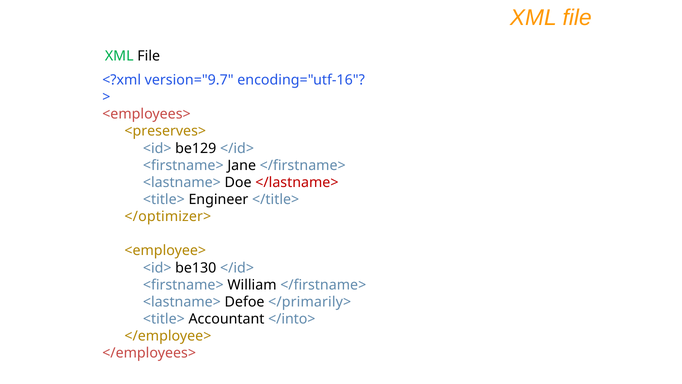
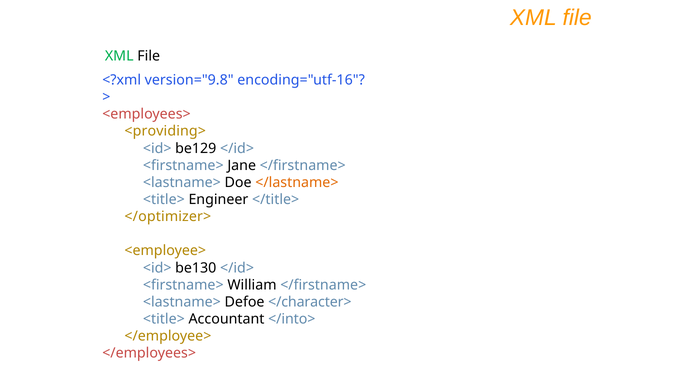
version="9.7: version="9.7 -> version="9.8
<preserves>: <preserves> -> <providing>
</lastname> colour: red -> orange
</primarily>: </primarily> -> </character>
